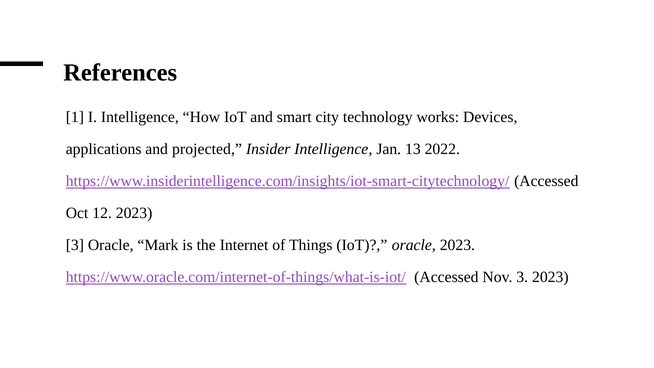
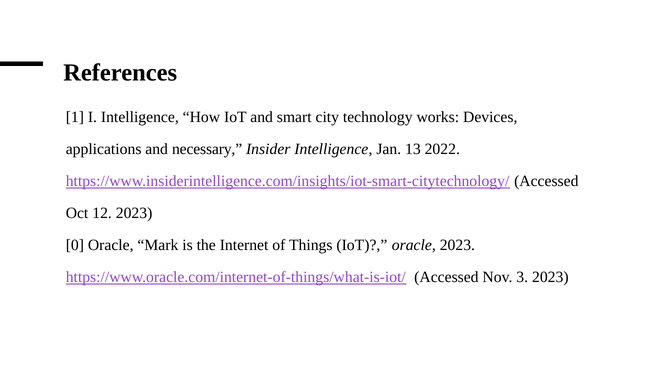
projected: projected -> necessary
3 at (75, 245): 3 -> 0
